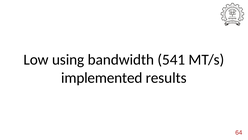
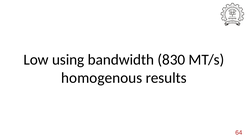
541: 541 -> 830
implemented: implemented -> homogenous
